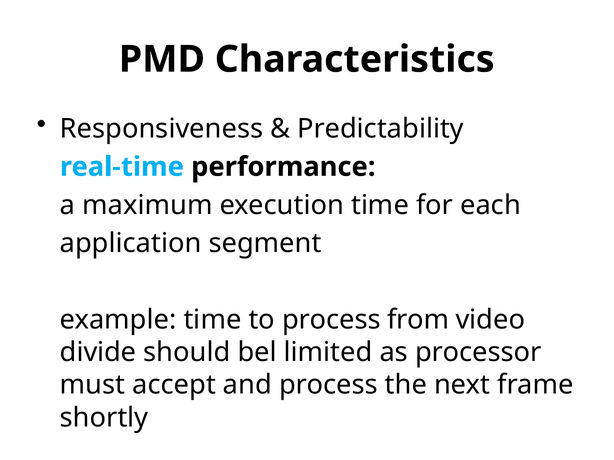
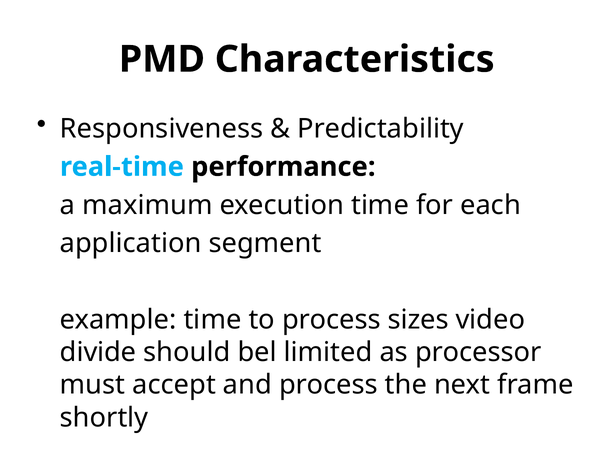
from: from -> sizes
